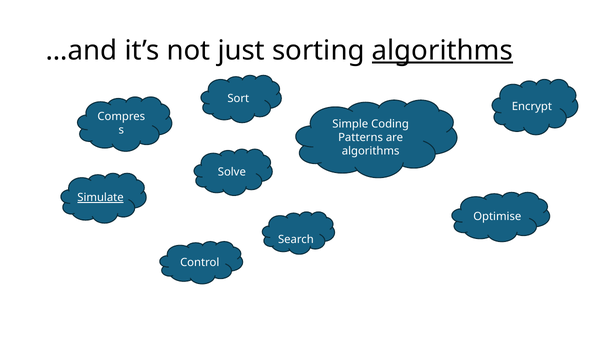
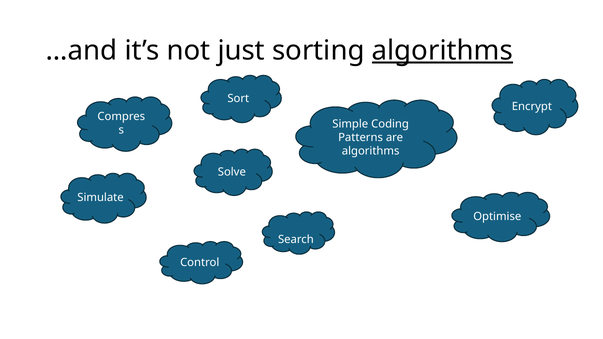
Simulate underline: present -> none
